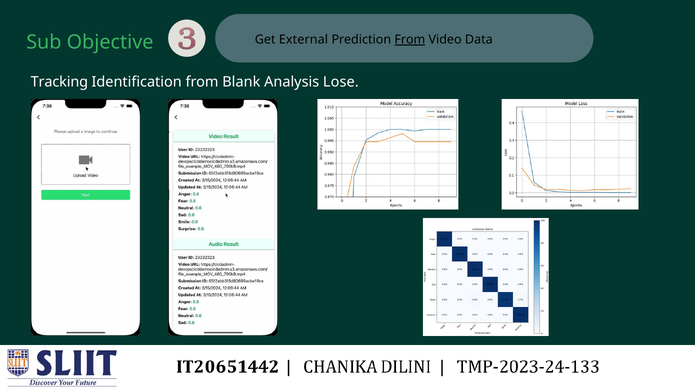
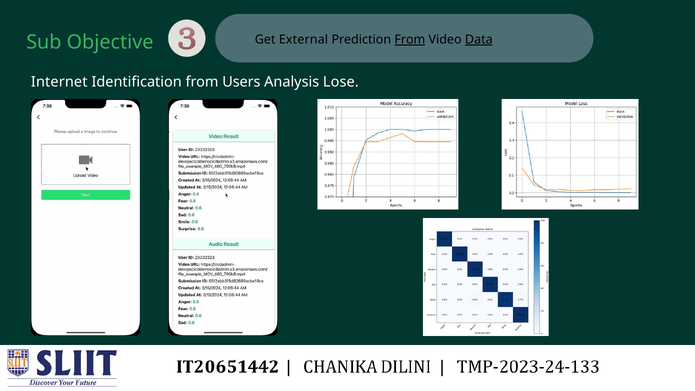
Data underline: none -> present
Tracking: Tracking -> Internet
Blank: Blank -> Users
